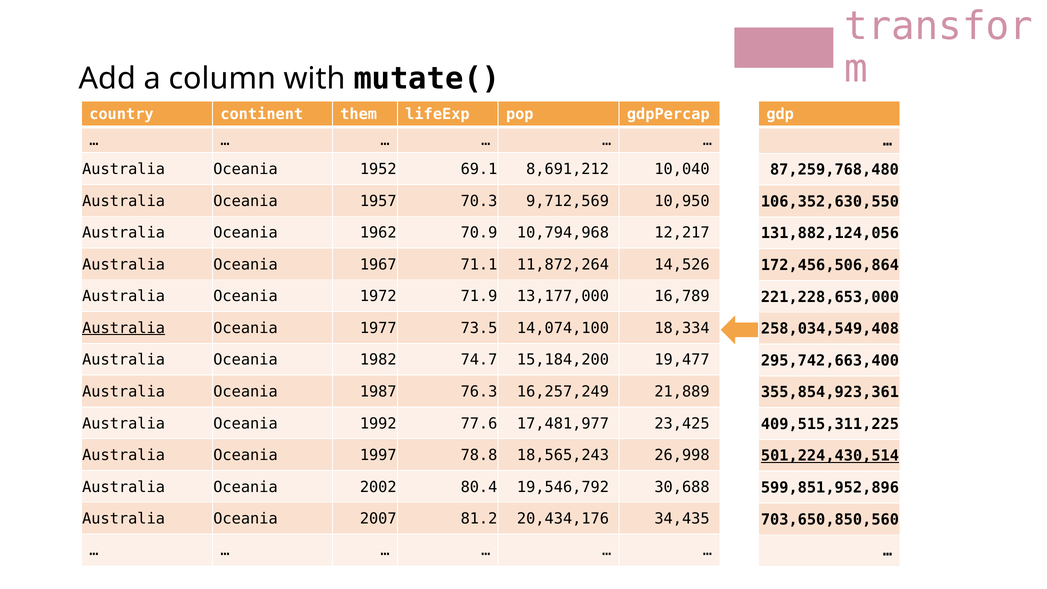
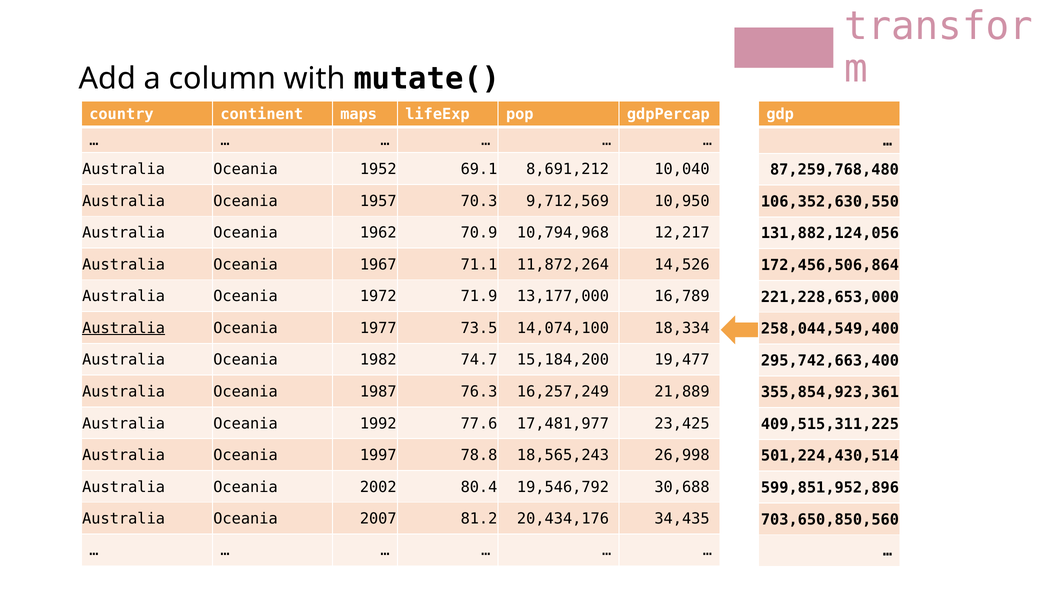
them: them -> maps
258,034,549,408: 258,034,549,408 -> 258,044,549,400
501,224,430,514 underline: present -> none
